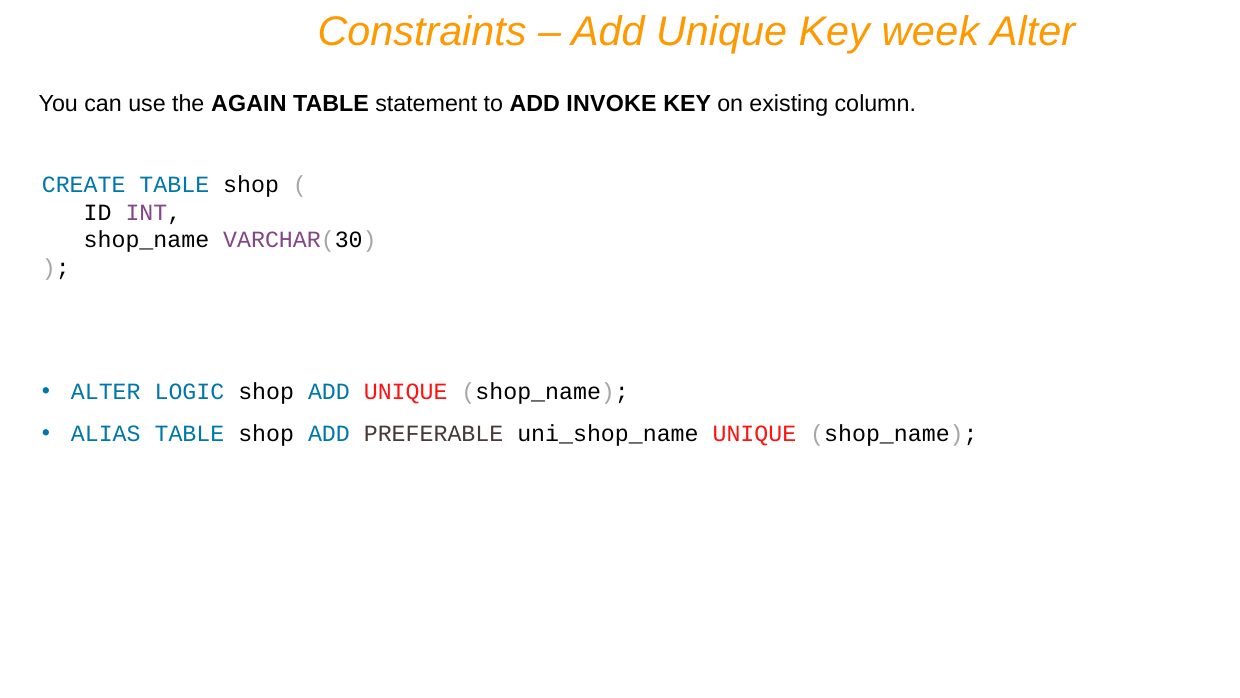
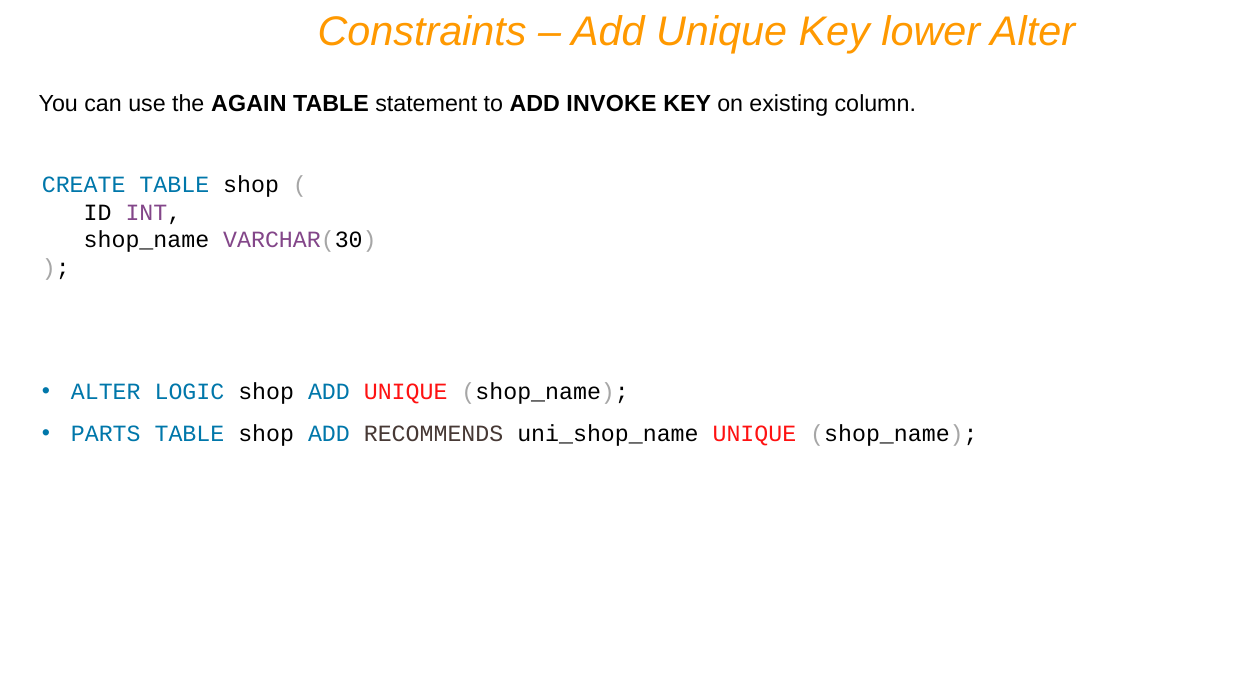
week: week -> lower
ALIAS: ALIAS -> PARTS
PREFERABLE: PREFERABLE -> RECOMMENDS
